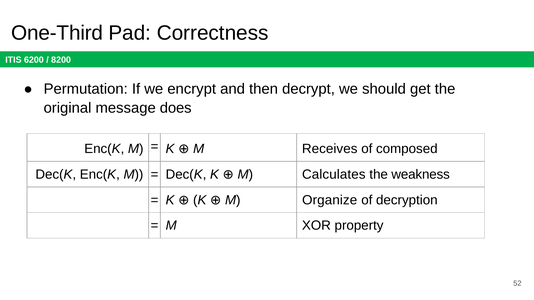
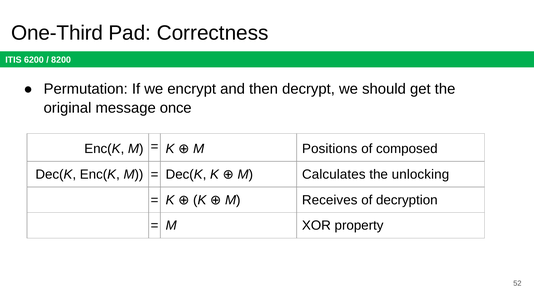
does: does -> once
Receives: Receives -> Positions
weakness: weakness -> unlocking
Organize: Organize -> Receives
